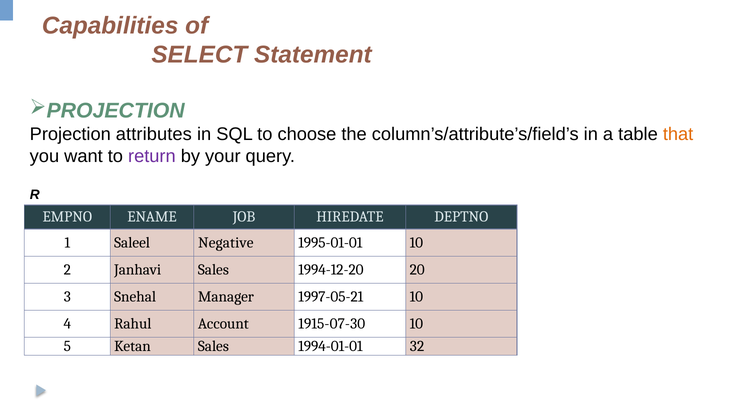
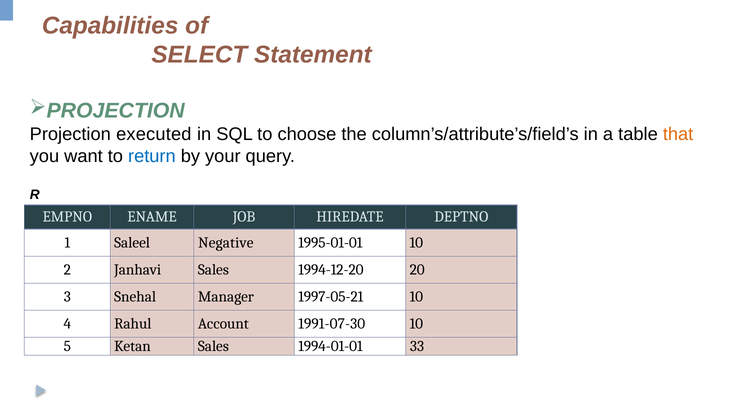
attributes: attributes -> executed
return colour: purple -> blue
1915-07-30: 1915-07-30 -> 1991-07-30
32: 32 -> 33
